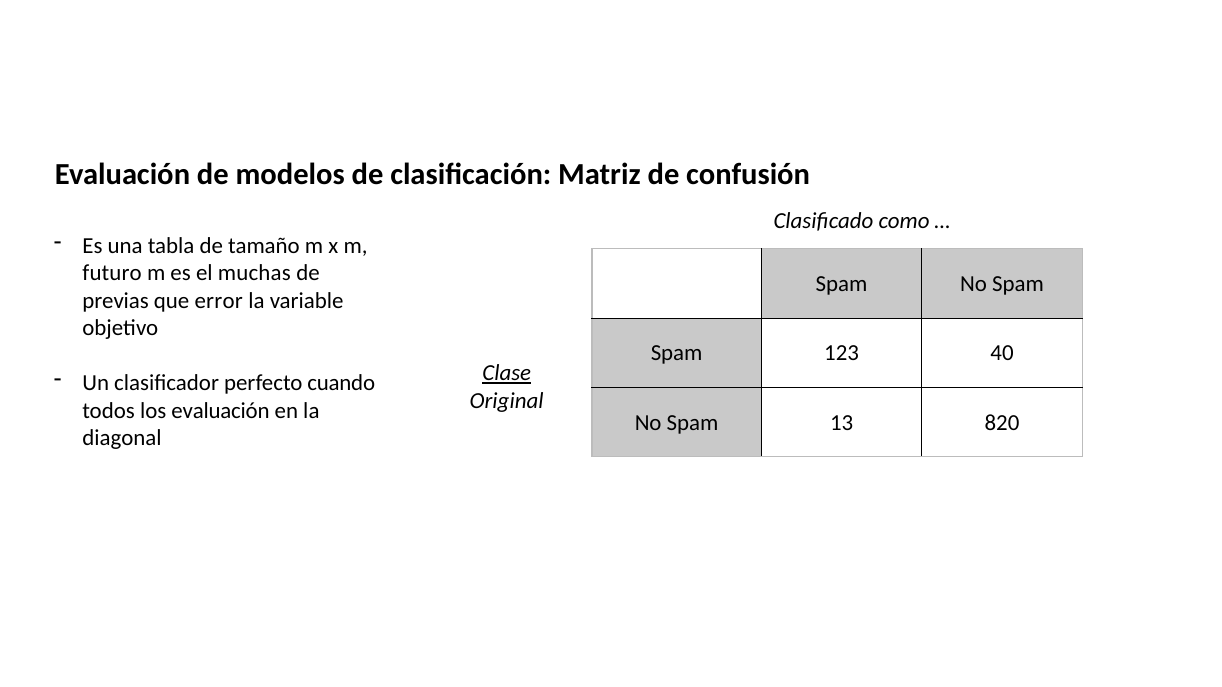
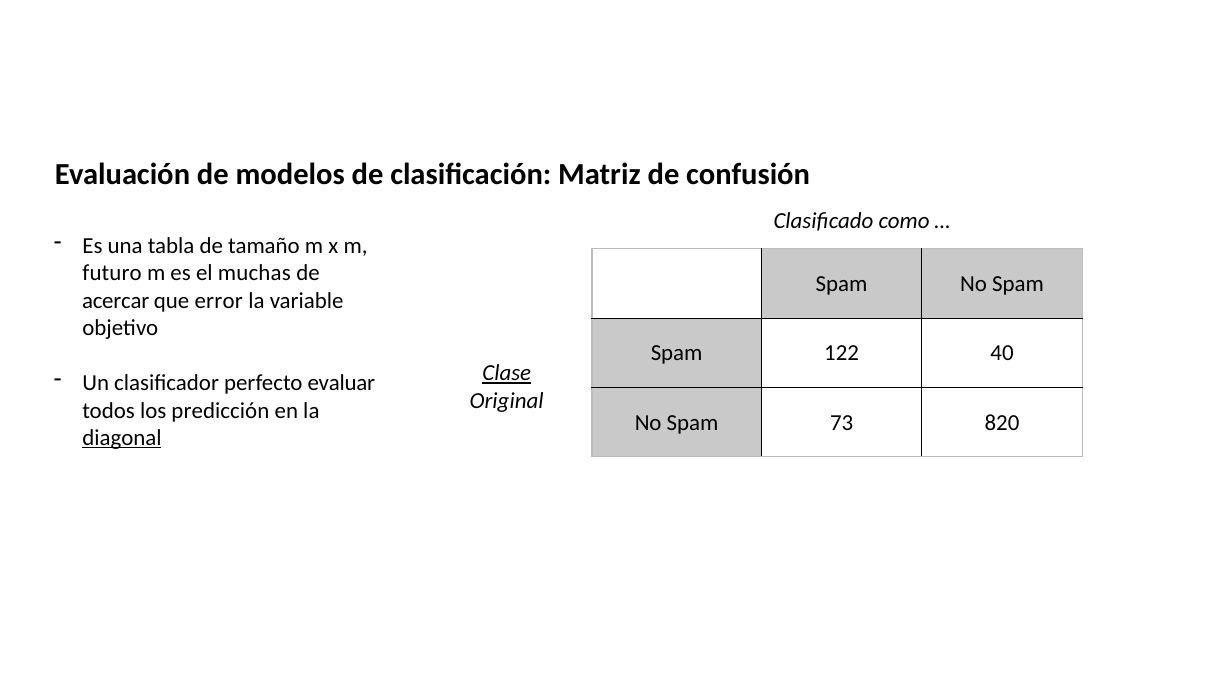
previas: previas -> acercar
123: 123 -> 122
cuando: cuando -> evaluar
los evaluación: evaluación -> predicción
13: 13 -> 73
diagonal underline: none -> present
